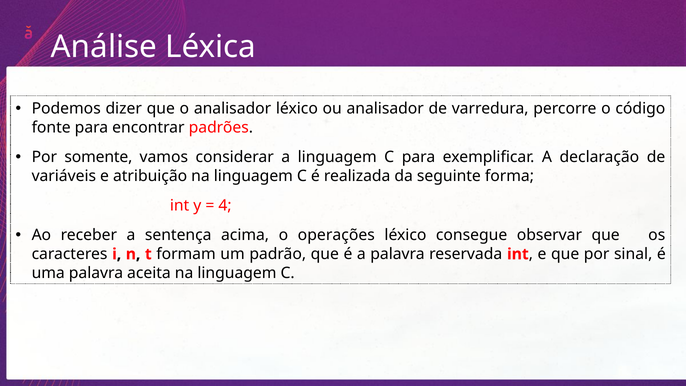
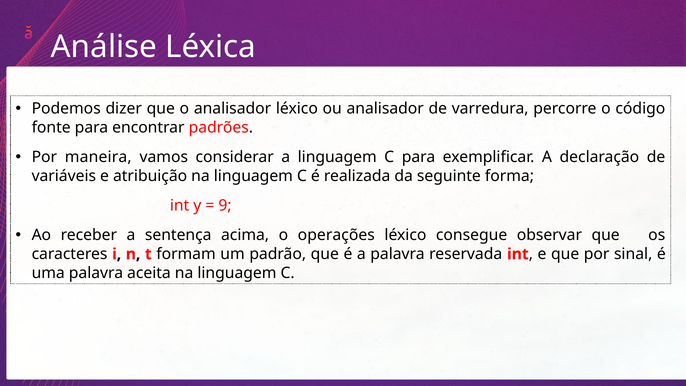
somente: somente -> maneira
4: 4 -> 9
